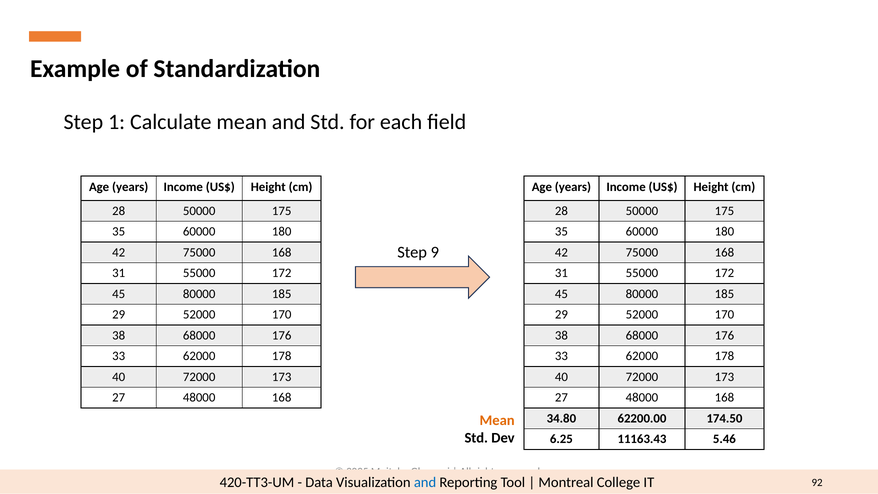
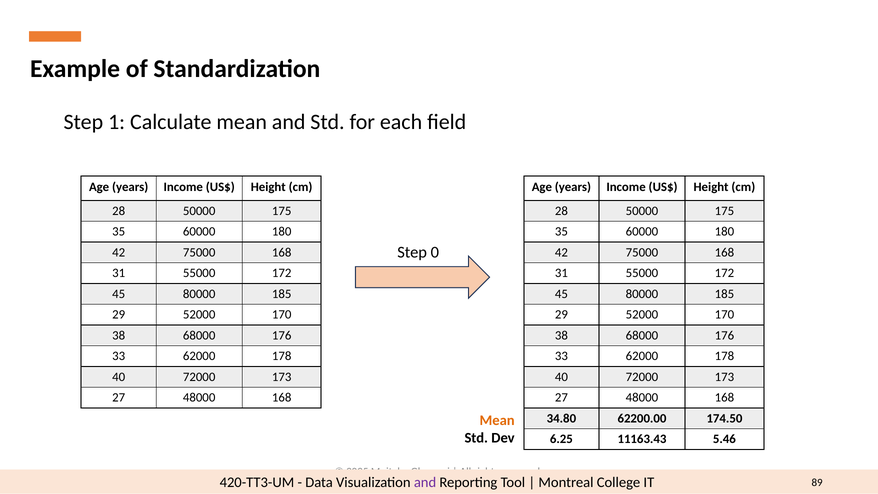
9: 9 -> 0
and at (425, 483) colour: blue -> purple
92: 92 -> 89
